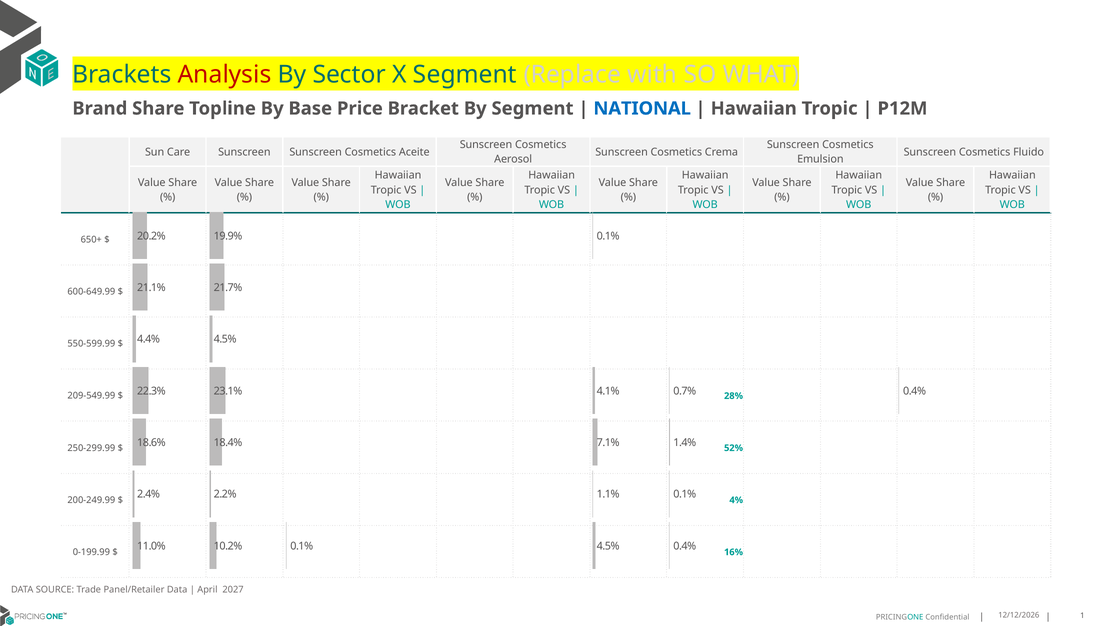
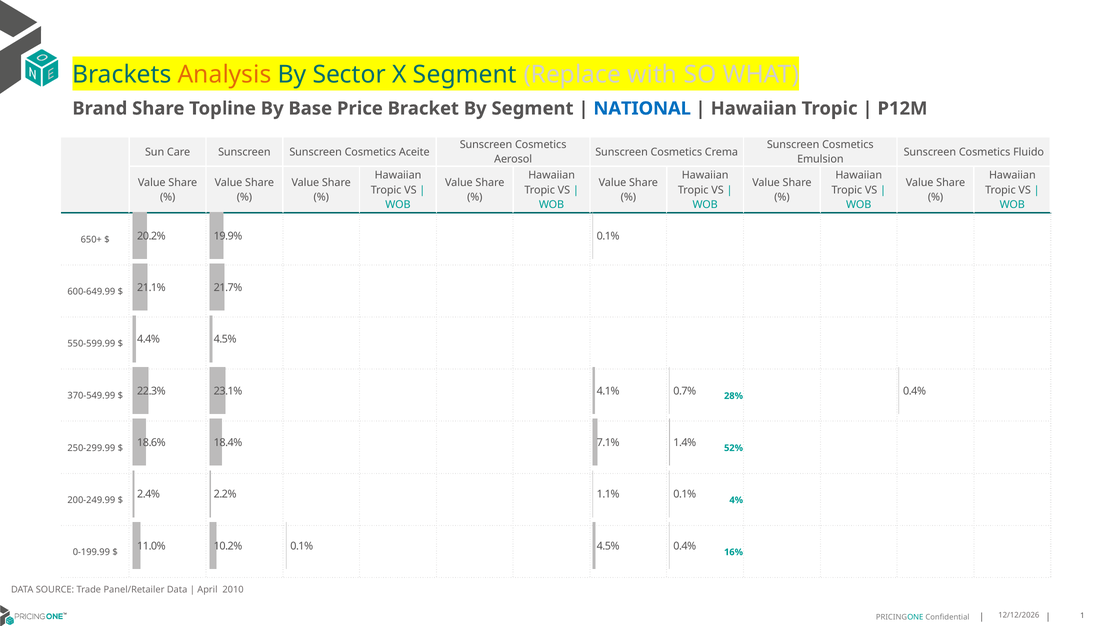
Analysis colour: red -> orange
209-549.99: 209-549.99 -> 370-549.99
2027: 2027 -> 2010
